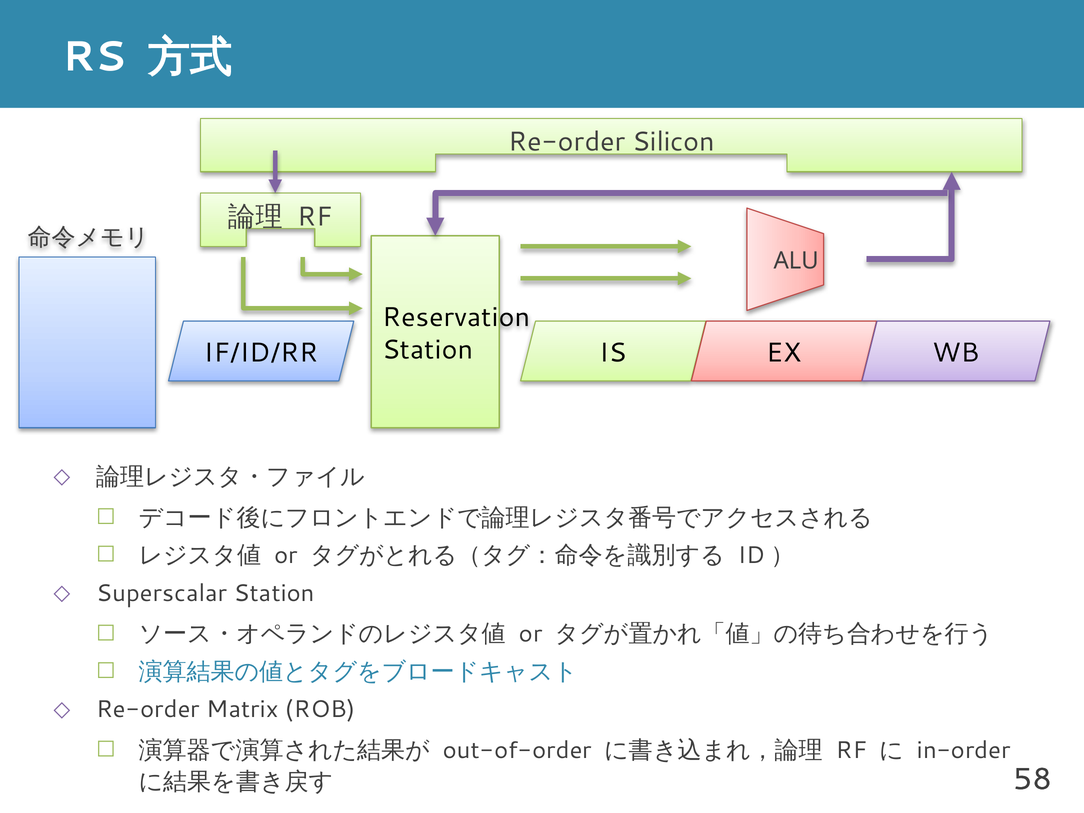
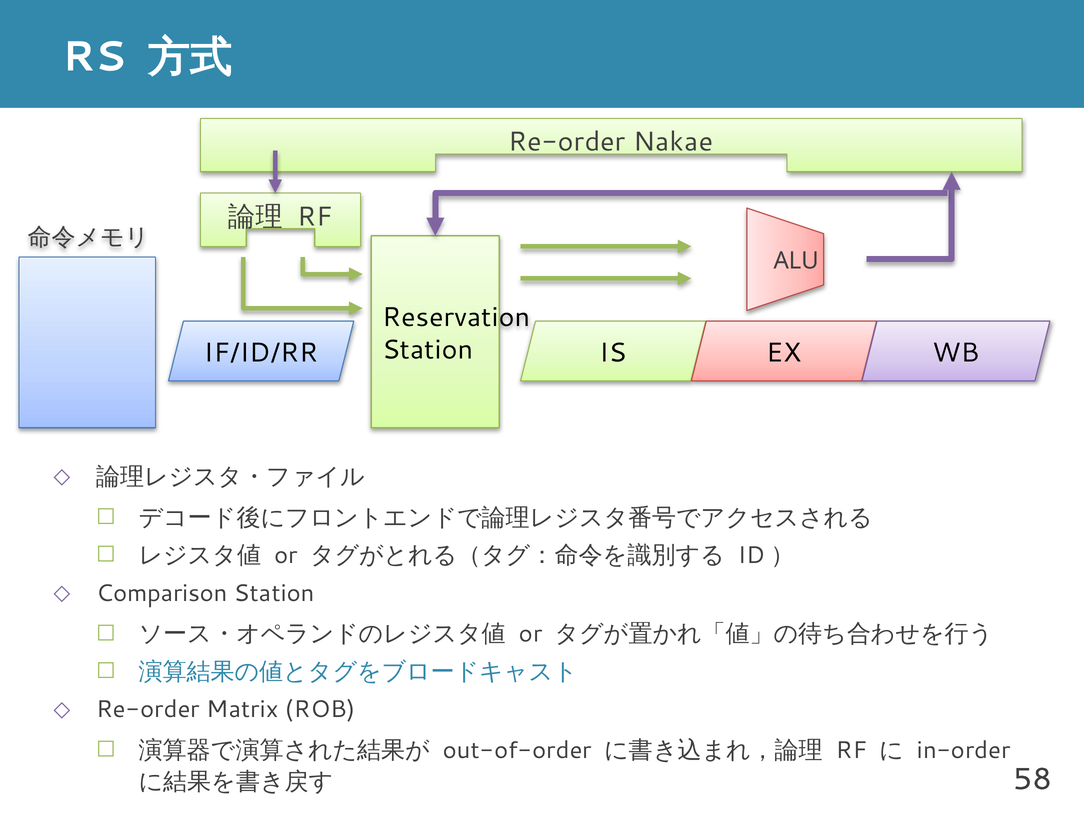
Silicon: Silicon -> Nakae
Superscalar: Superscalar -> Comparison
